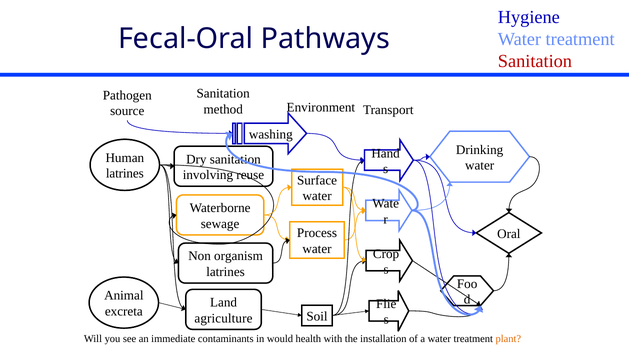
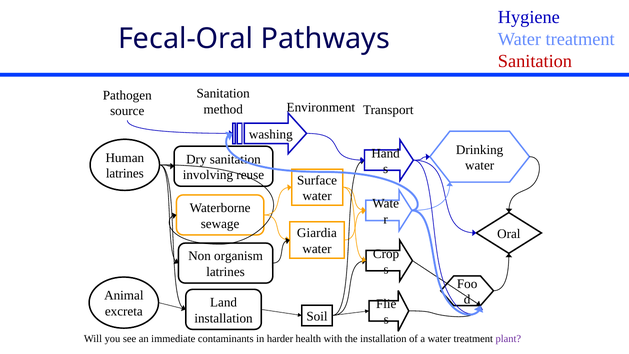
Process: Process -> Giardia
agriculture at (223, 318): agriculture -> installation
would: would -> harder
plant colour: orange -> purple
